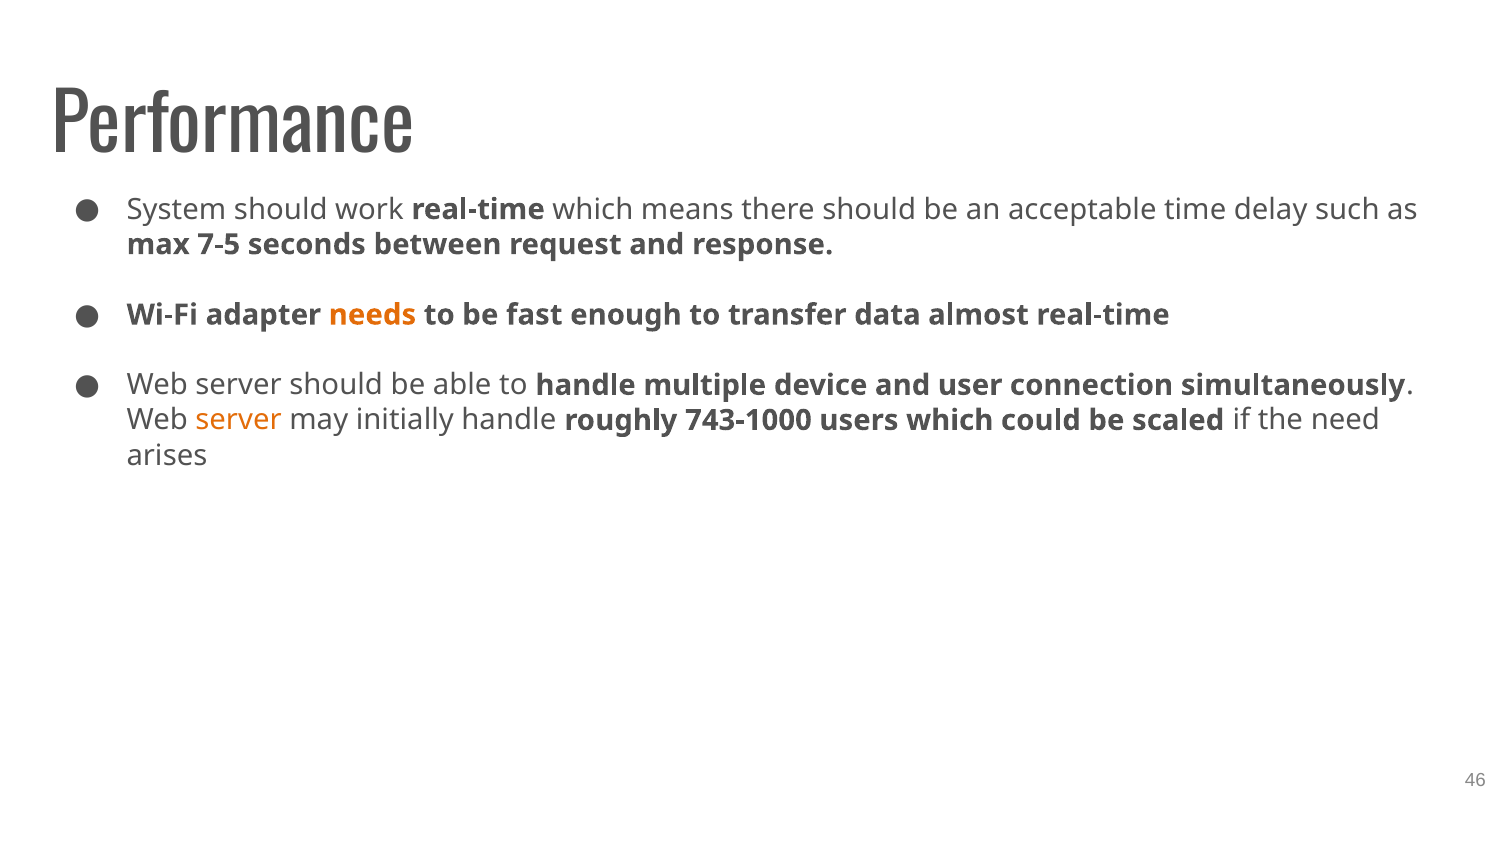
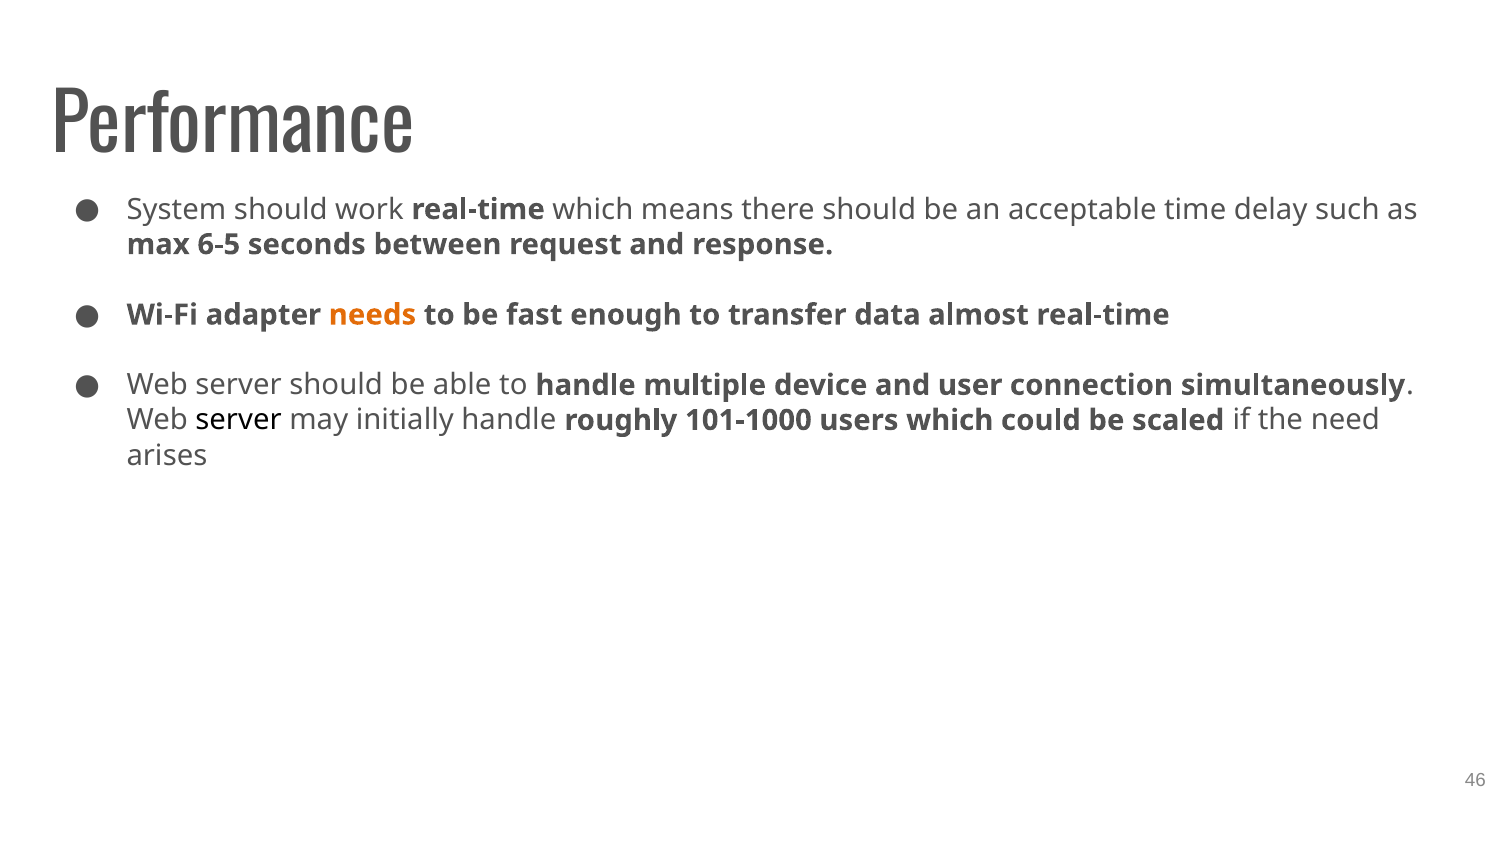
7-5: 7-5 -> 6-5
server at (239, 420) colour: orange -> black
743-1000: 743-1000 -> 101-1000
